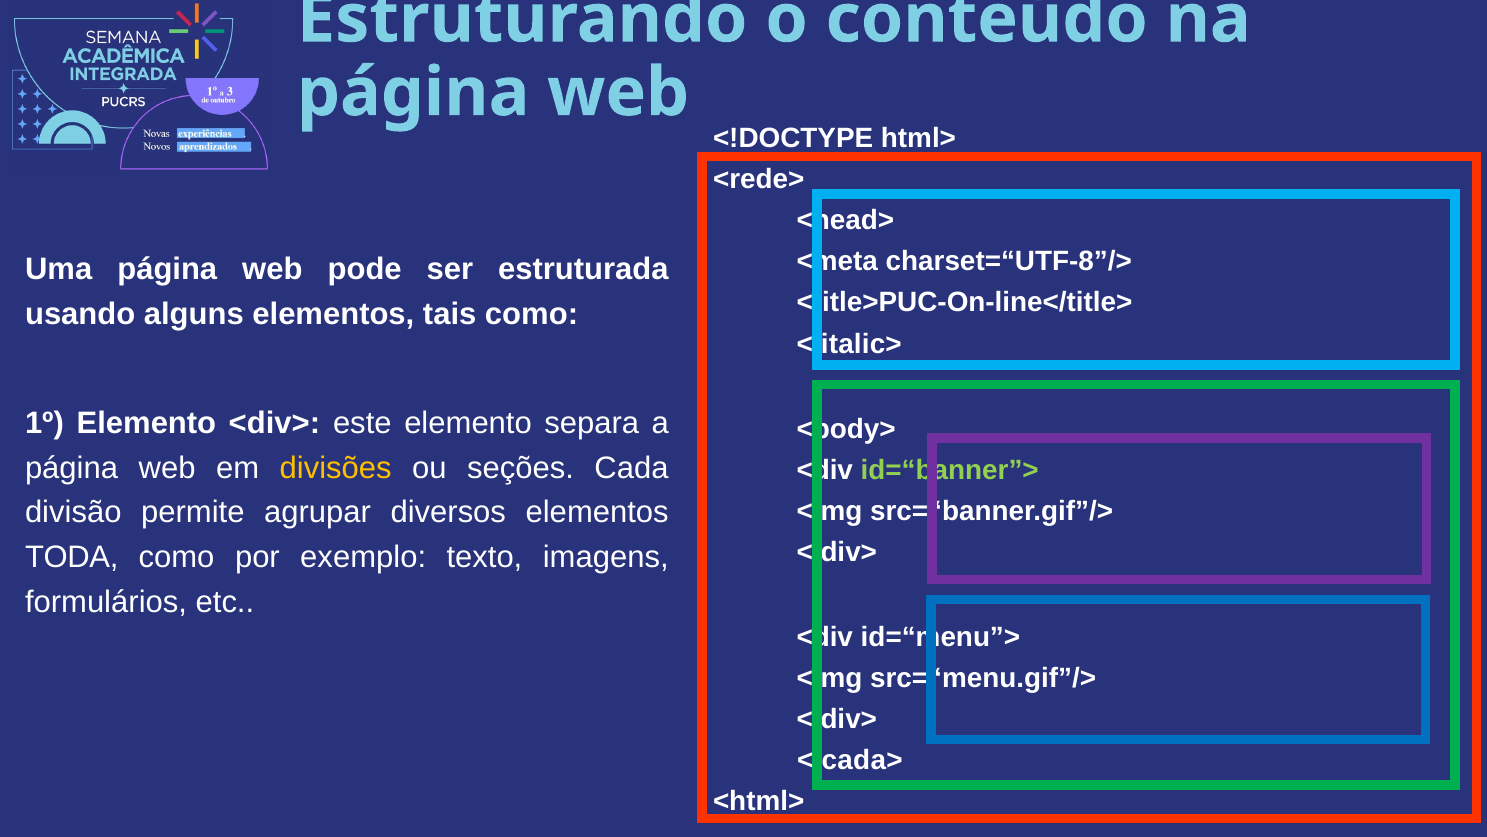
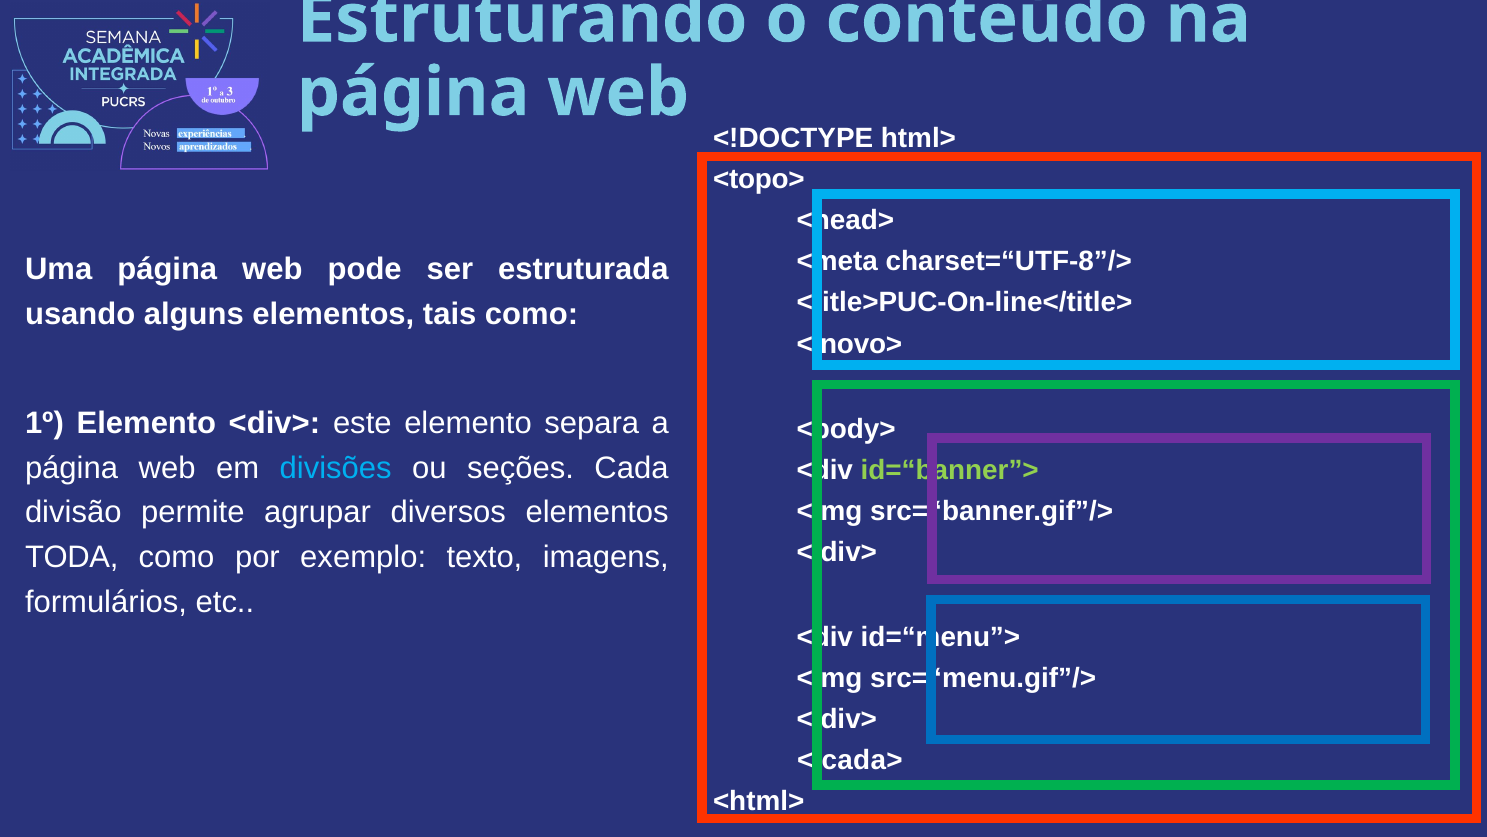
<rede>: <rede> -> <topo>
</italic>: </italic> -> </novo>
divisões colour: yellow -> light blue
